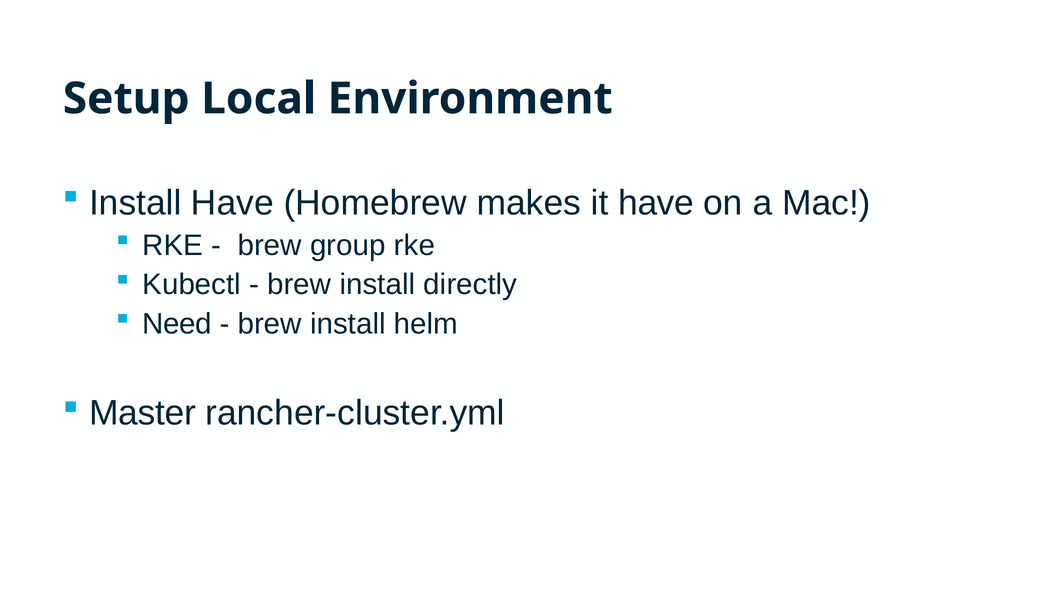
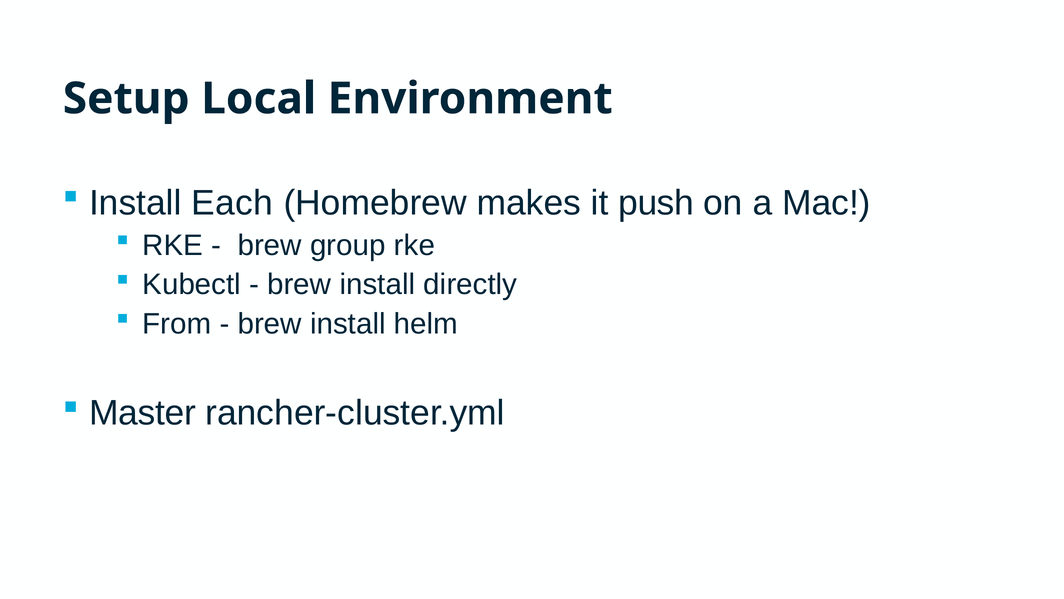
Install Have: Have -> Each
it have: have -> push
Need: Need -> From
